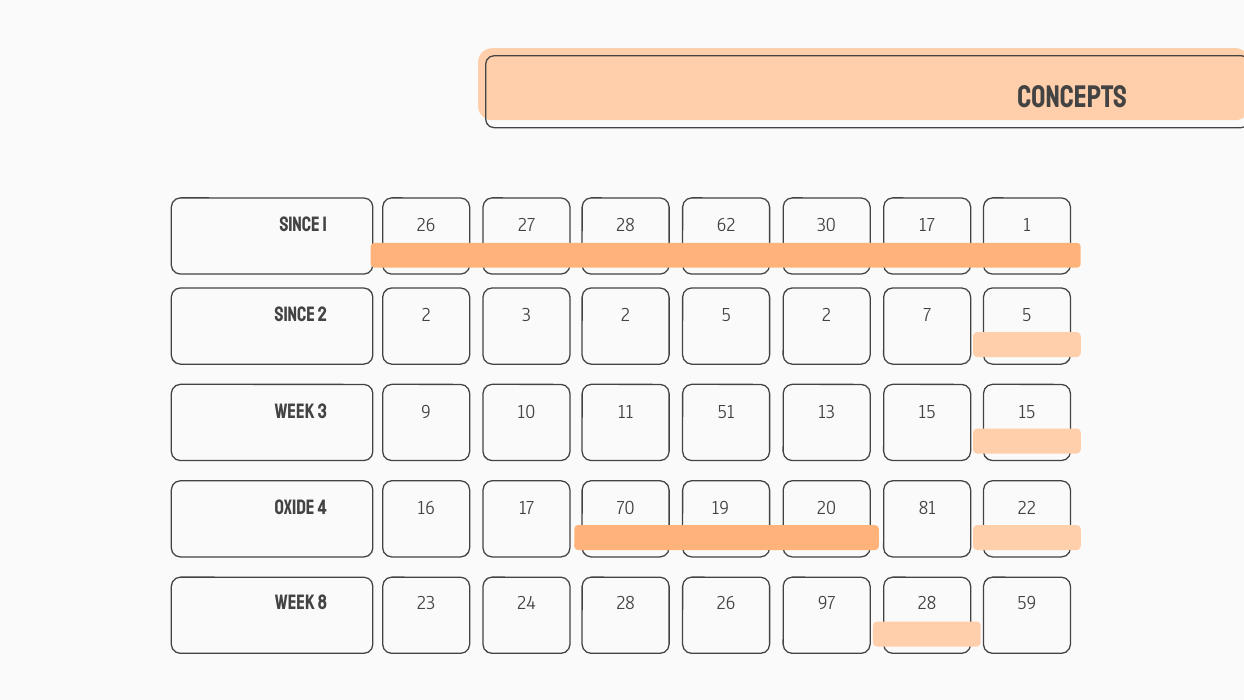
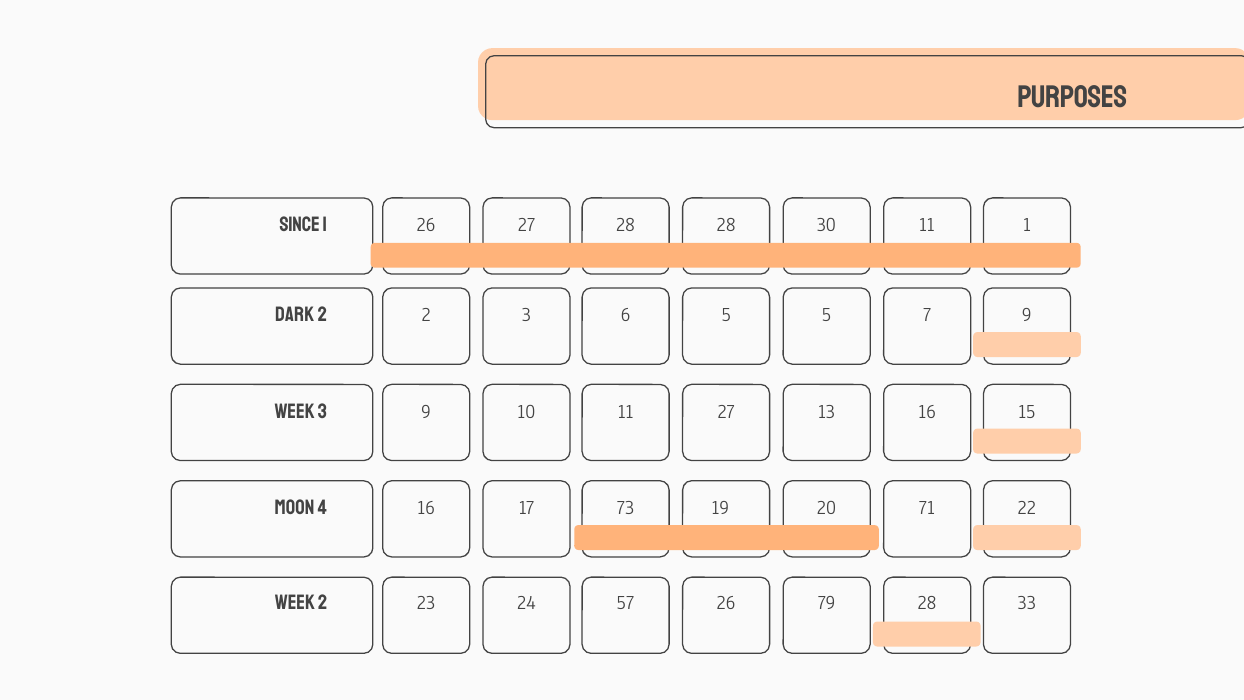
CONCEPTS: CONCEPTS -> PURPOSES
27 62: 62 -> 28
30 17: 17 -> 11
Since at (295, 314): Since -> Dark
3 2: 2 -> 6
5 2: 2 -> 5
7 5: 5 -> 9
11 51: 51 -> 27
13 15: 15 -> 16
Oxide: Oxide -> Moon
70: 70 -> 73
81: 81 -> 71
Week 8: 8 -> 2
24 28: 28 -> 57
97: 97 -> 79
59: 59 -> 33
